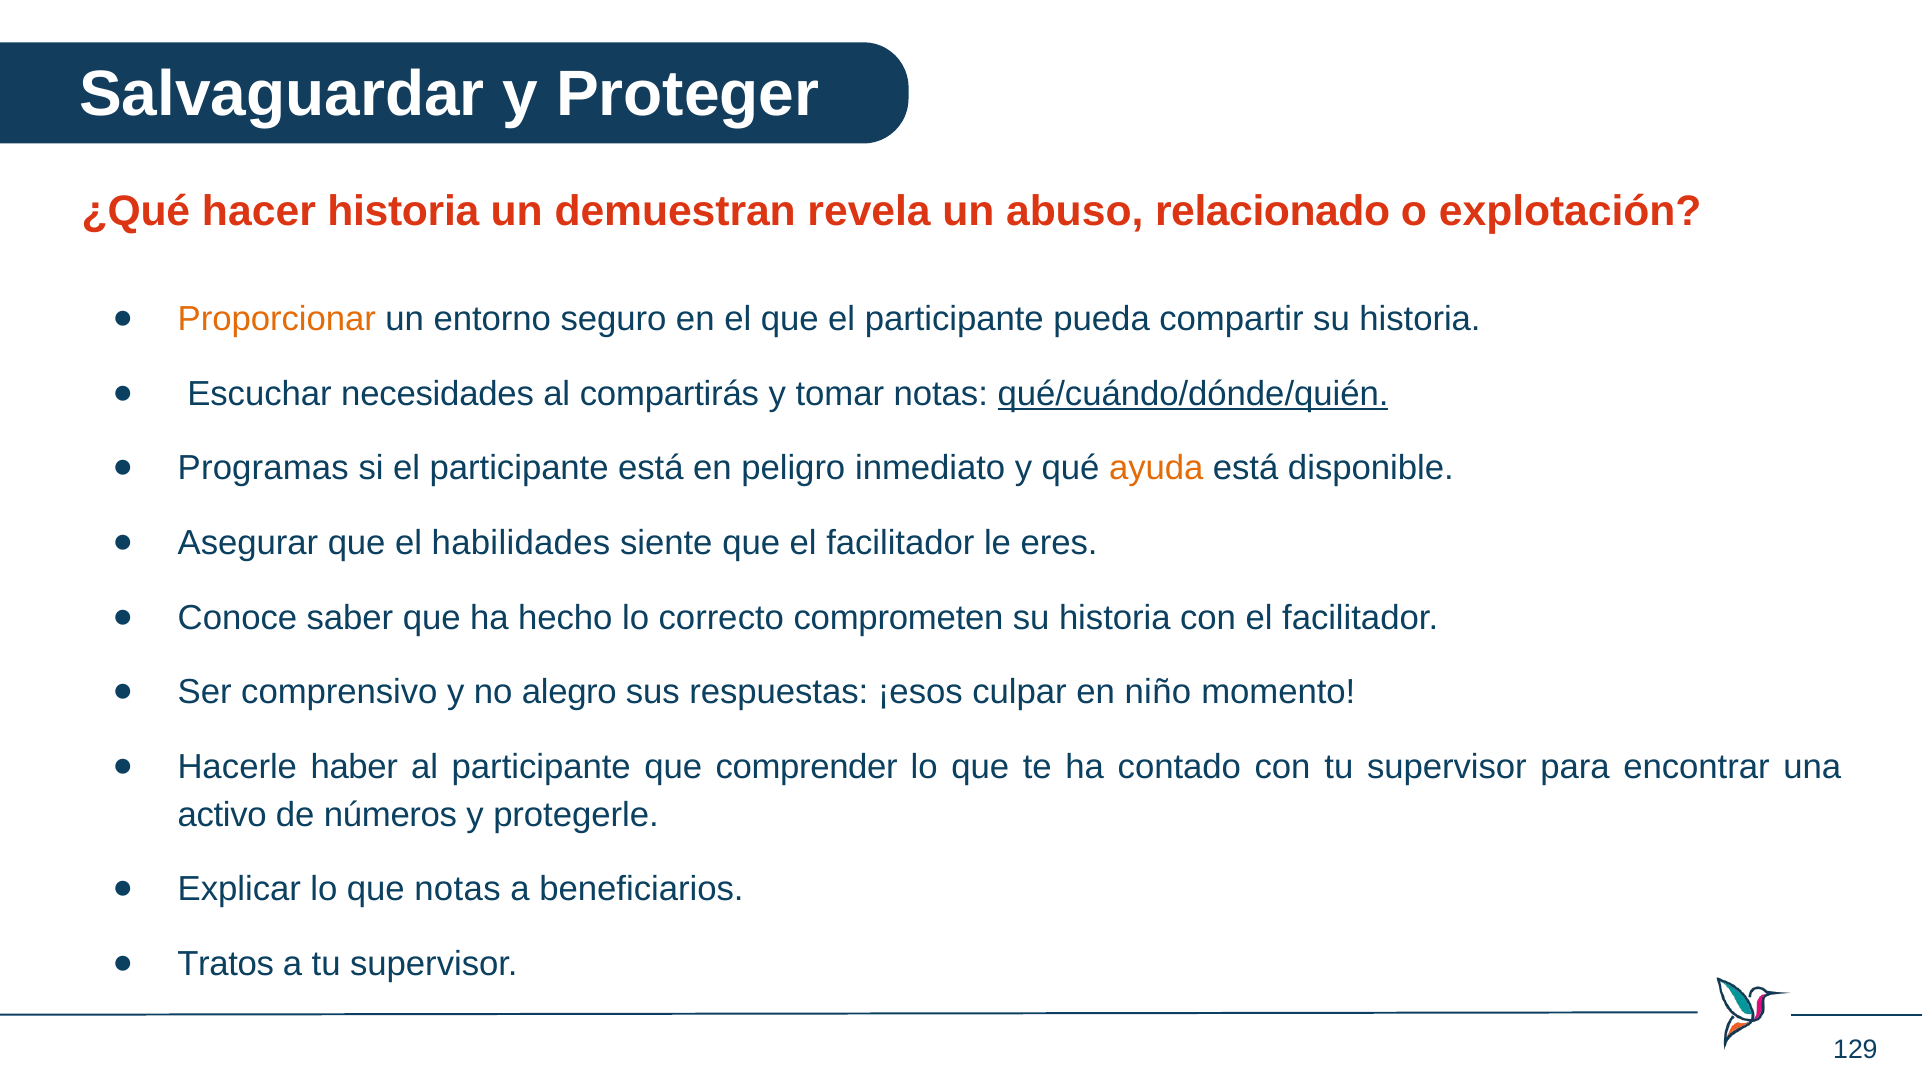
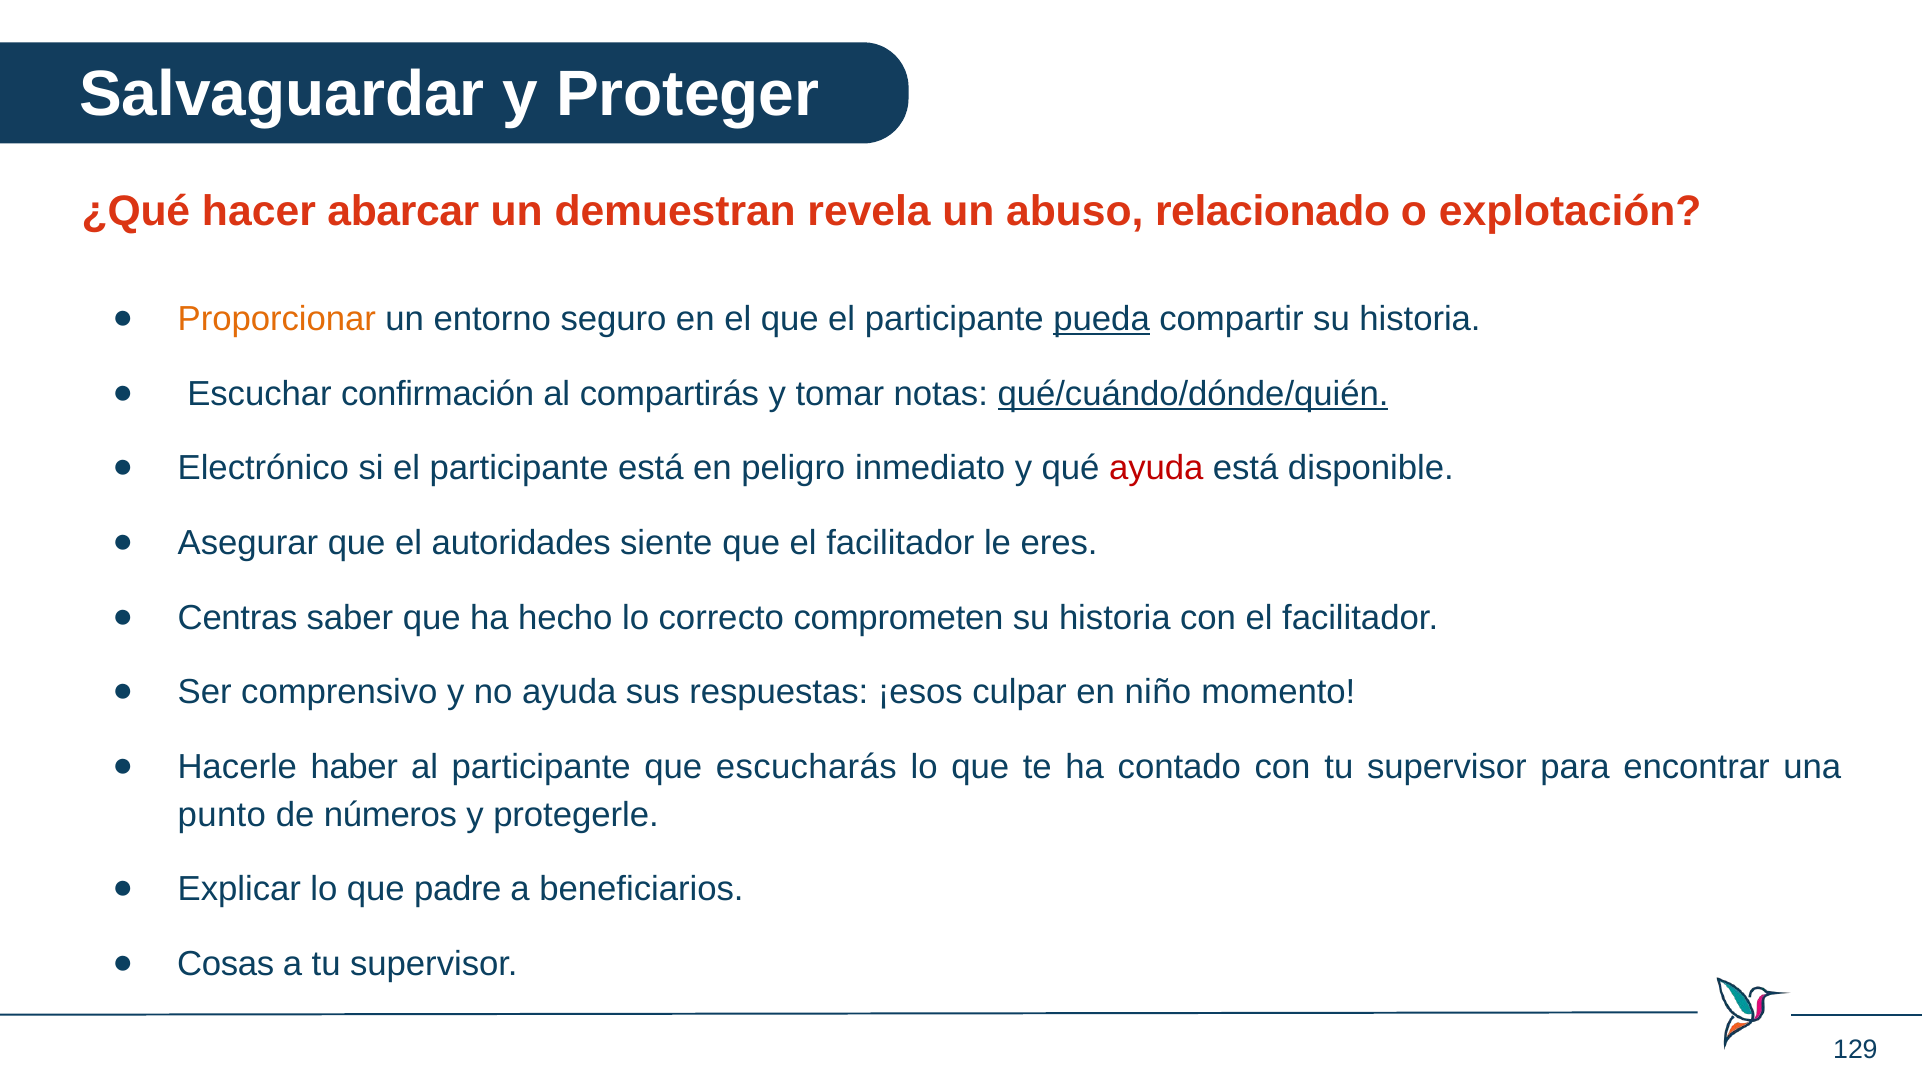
hacer historia: historia -> abarcar
pueda underline: none -> present
necesidades: necesidades -> confirmación
Programas: Programas -> Electrónico
ayuda at (1156, 468) colour: orange -> red
habilidades: habilidades -> autoridades
Conoce: Conoce -> Centras
no alegro: alegro -> ayuda
comprender: comprender -> escucharás
activo: activo -> punto
que notas: notas -> padre
Tratos: Tratos -> Cosas
